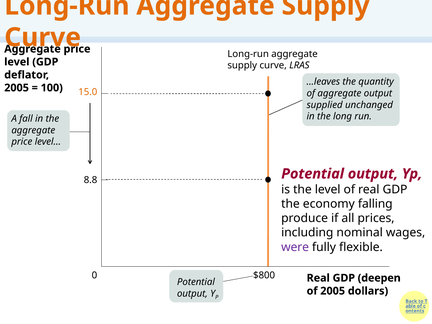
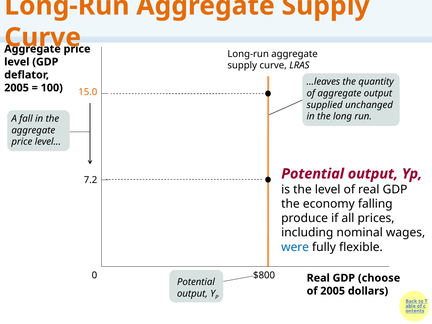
8.8: 8.8 -> 7.2
were colour: purple -> blue
deepen: deepen -> choose
